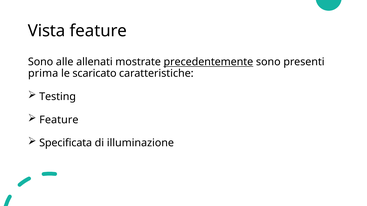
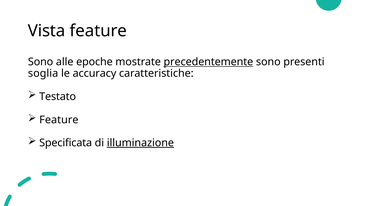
allenati: allenati -> epoche
prima: prima -> soglia
scaricato: scaricato -> accuracy
Testing: Testing -> Testato
illuminazione underline: none -> present
